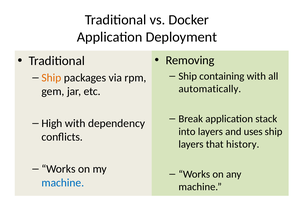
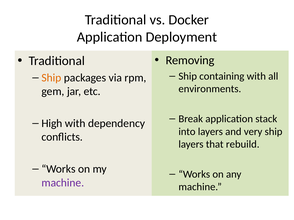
automatically: automatically -> environments
uses: uses -> very
history: history -> rebuild
machine at (63, 183) colour: blue -> purple
